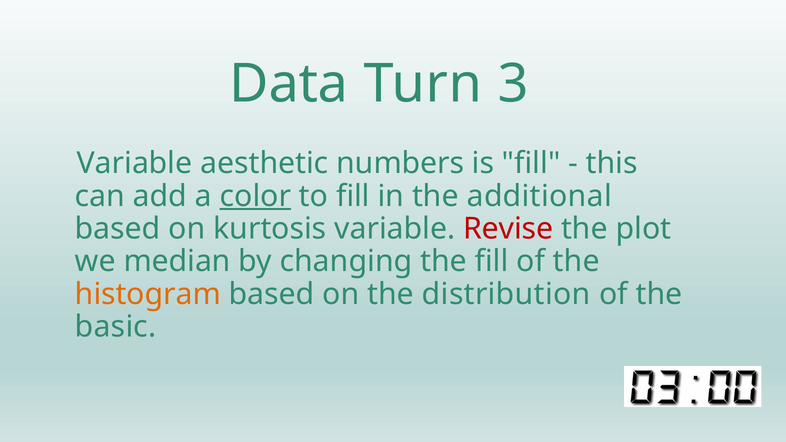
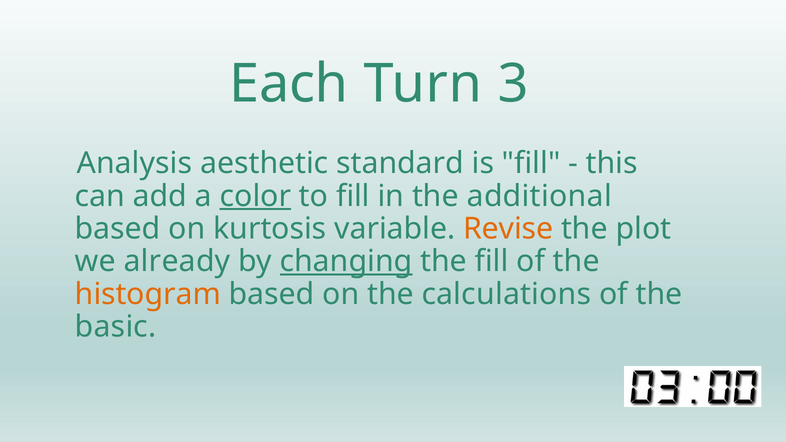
Data: Data -> Each
Variable at (135, 163): Variable -> Analysis
numbers: numbers -> standard
Revise colour: red -> orange
median: median -> already
changing underline: none -> present
distribution: distribution -> calculations
